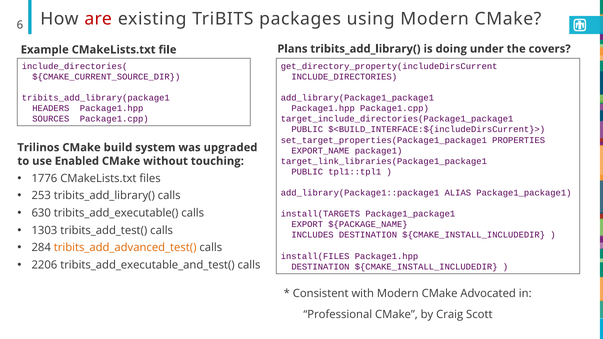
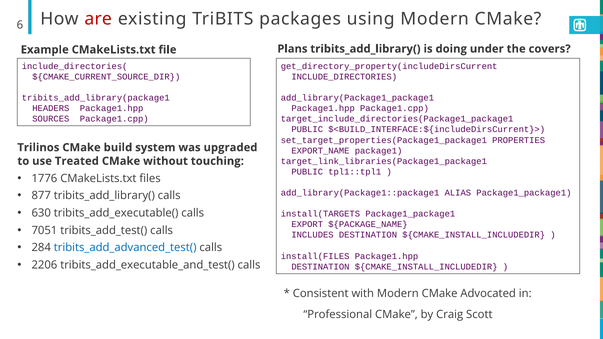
Enabled: Enabled -> Treated
253: 253 -> 877
1303: 1303 -> 7051
tribits_add_advanced_test( colour: orange -> blue
